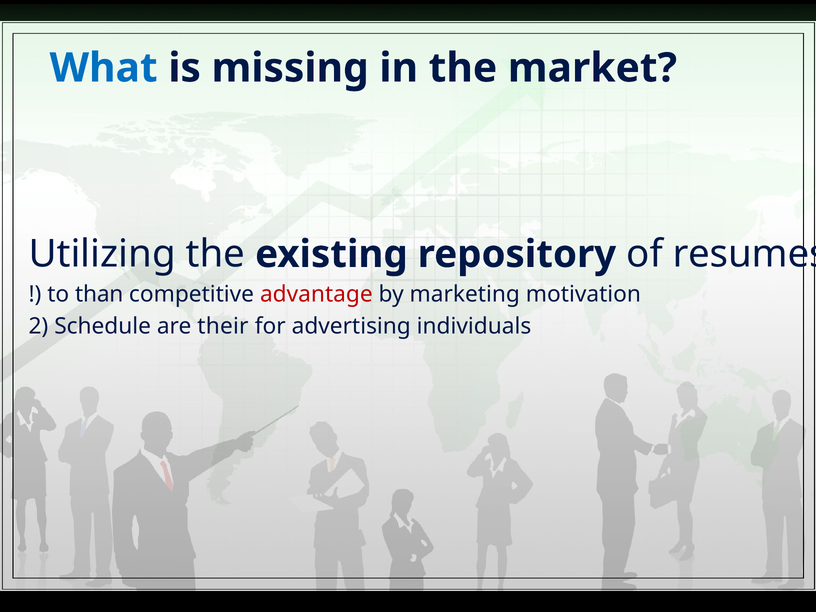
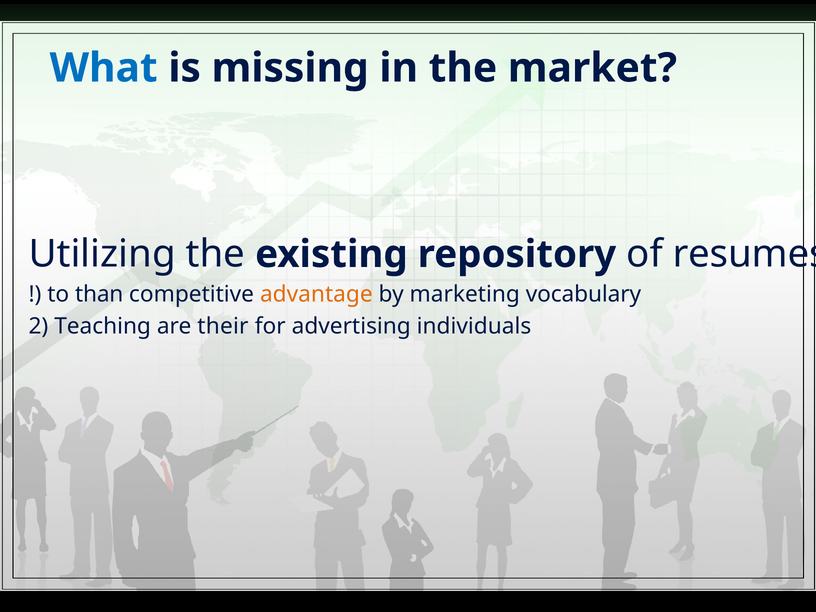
advantage colour: red -> orange
motivation: motivation -> vocabulary
Schedule: Schedule -> Teaching
